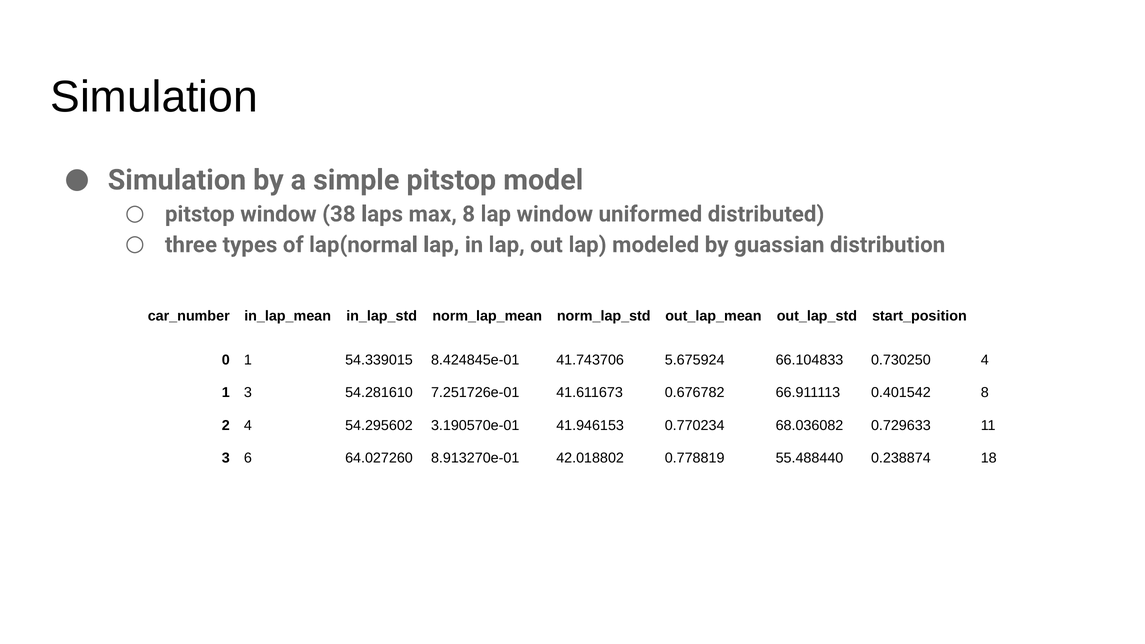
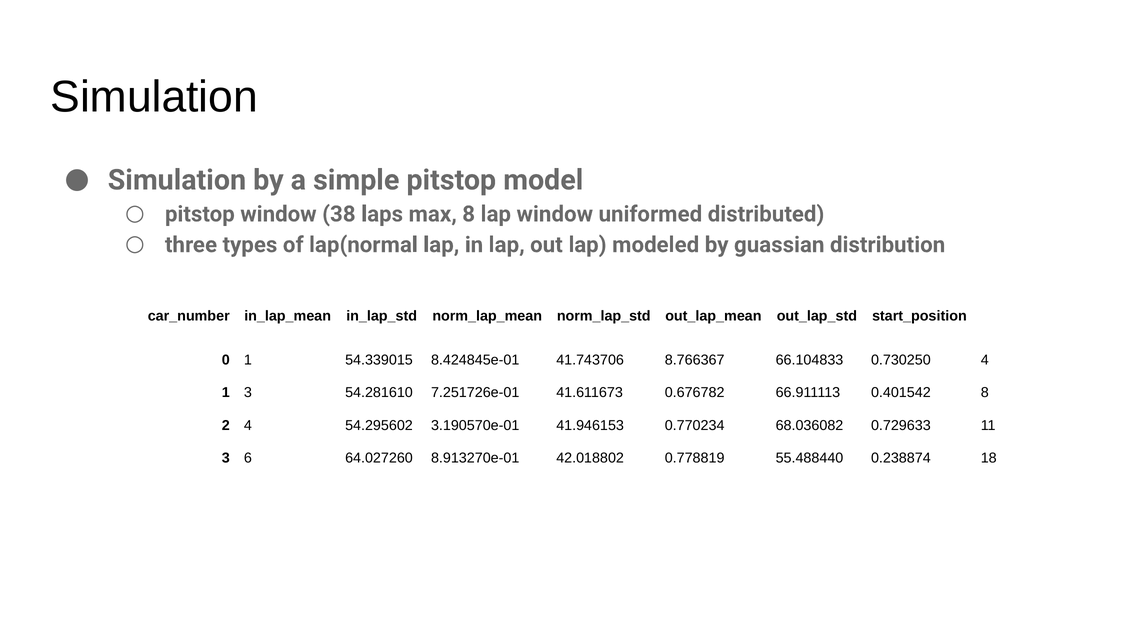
5.675924: 5.675924 -> 8.766367
